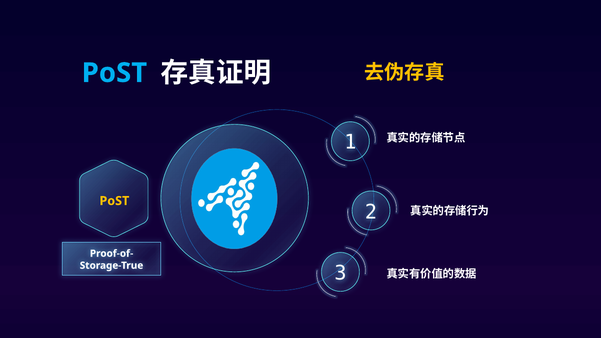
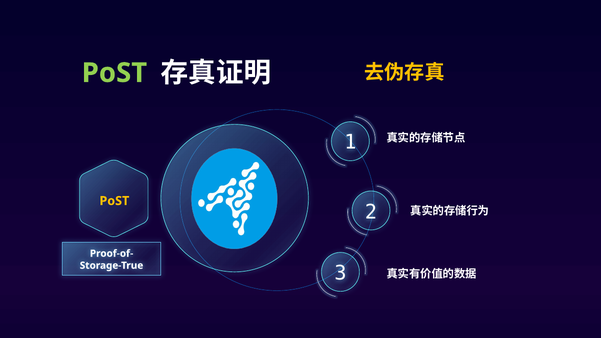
PoST at (114, 73) colour: light blue -> light green
